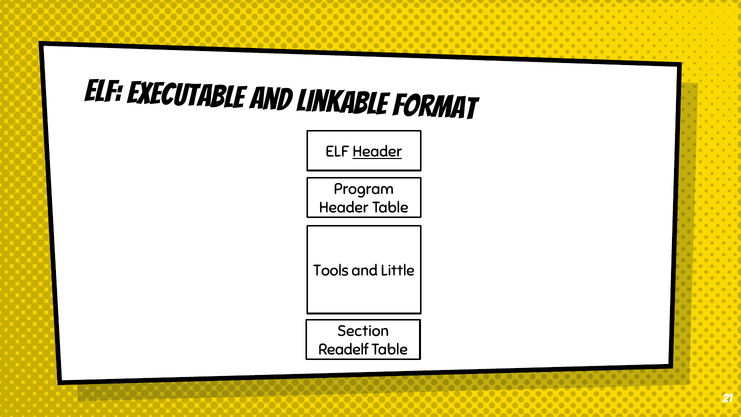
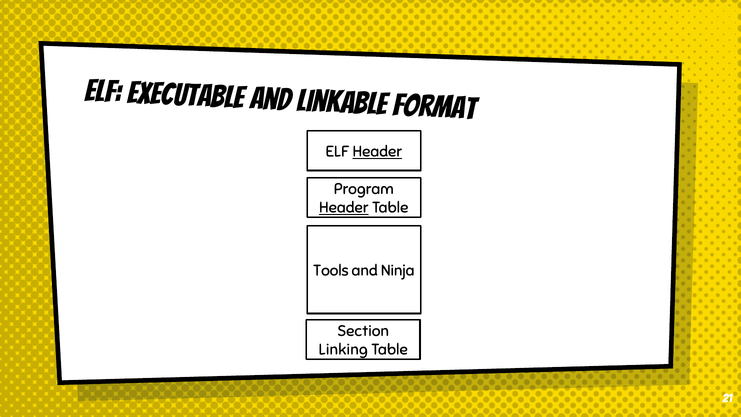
Header at (344, 208) underline: none -> present
Little: Little -> Ninja
Readelf: Readelf -> Linking
